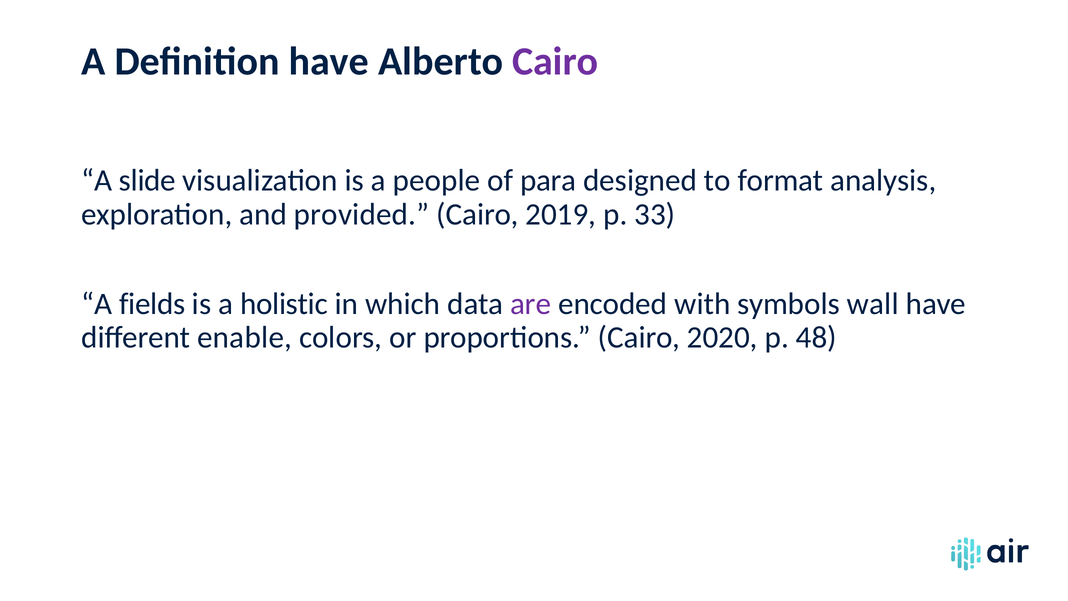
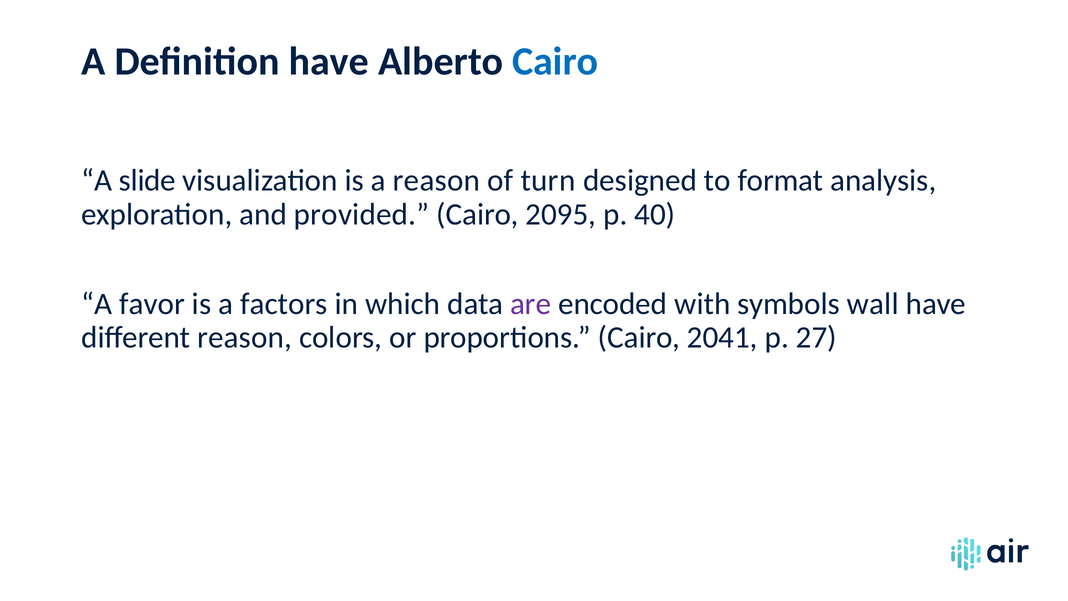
Cairo at (555, 61) colour: purple -> blue
a people: people -> reason
para: para -> turn
2019: 2019 -> 2095
33: 33 -> 40
fields: fields -> favor
holistic: holistic -> factors
different enable: enable -> reason
2020: 2020 -> 2041
48: 48 -> 27
